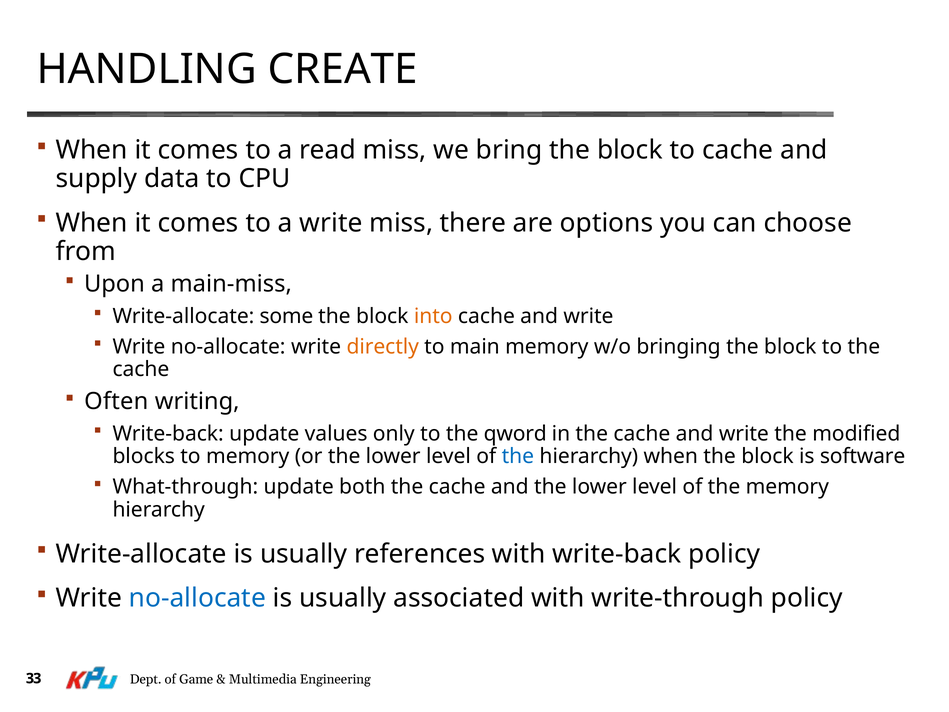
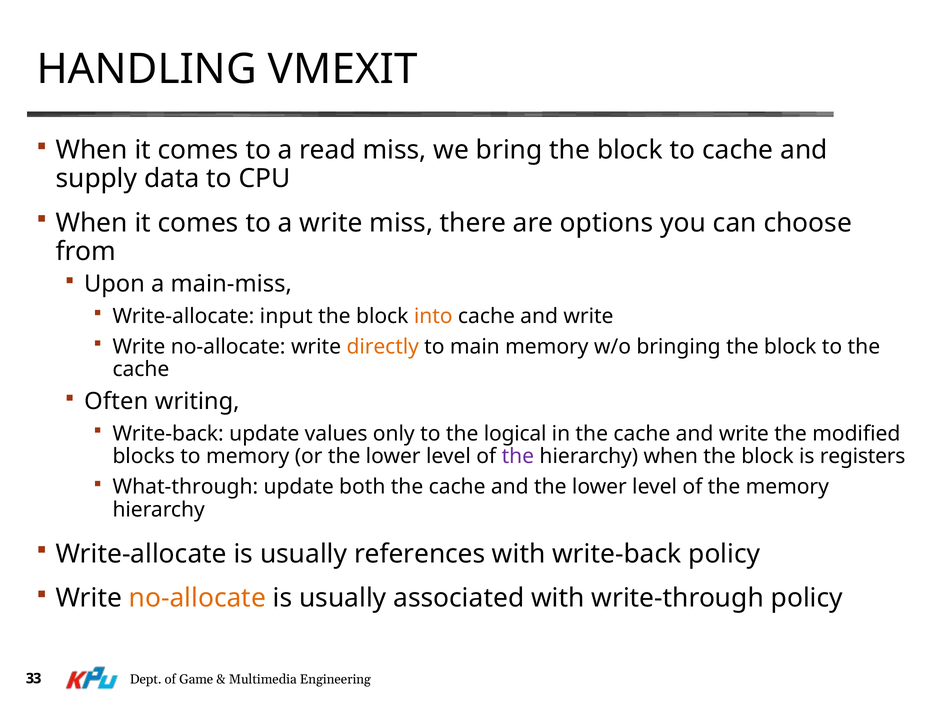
CREATE: CREATE -> VMEXIT
some: some -> input
qword: qword -> logical
the at (518, 456) colour: blue -> purple
software: software -> registers
no-allocate at (197, 598) colour: blue -> orange
